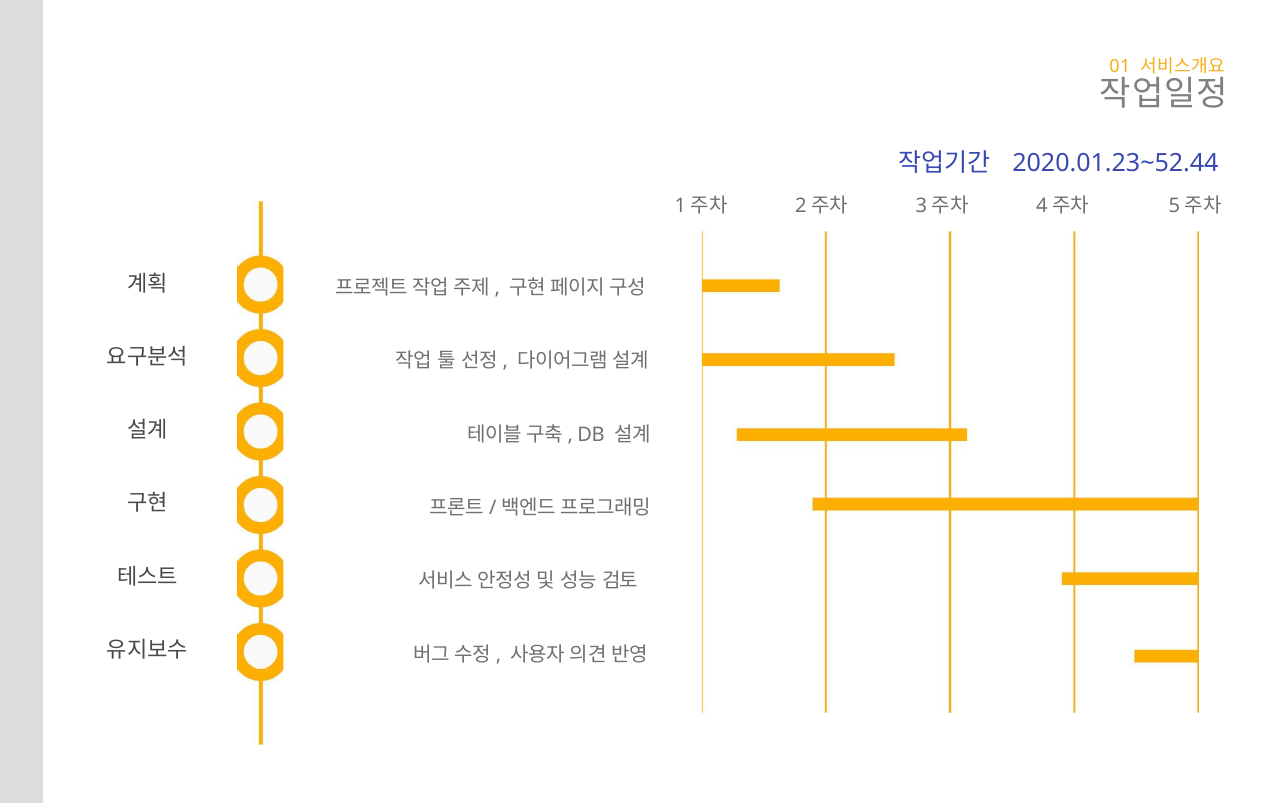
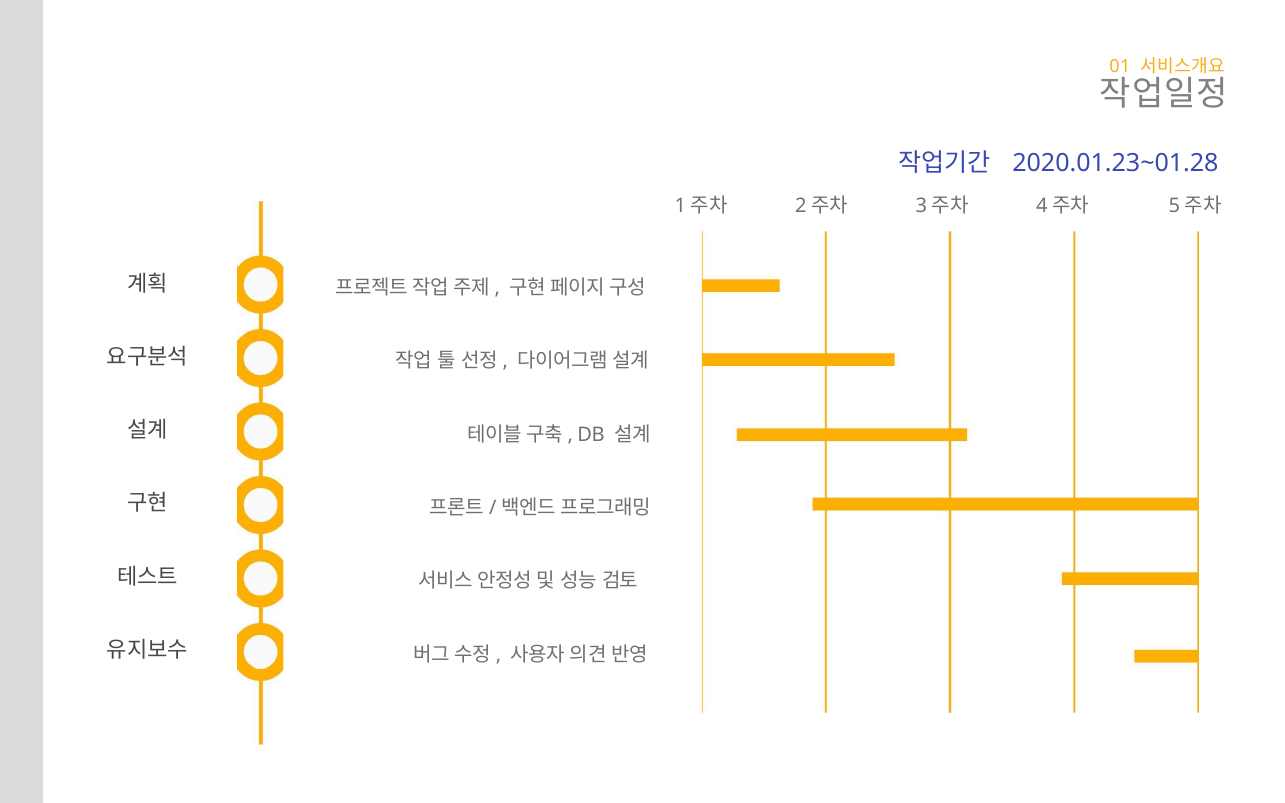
2020.01.23~52.44: 2020.01.23~52.44 -> 2020.01.23~01.28
